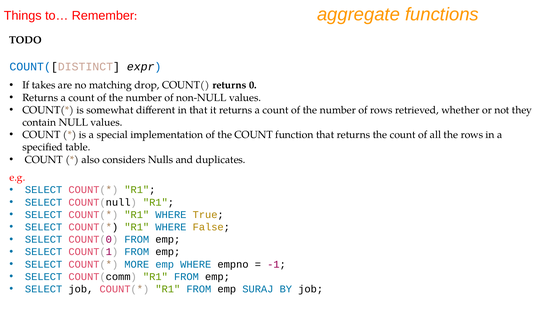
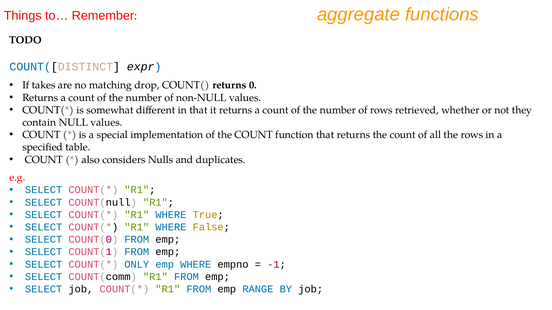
MORE: MORE -> ONLY
SURAJ: SURAJ -> RANGE
